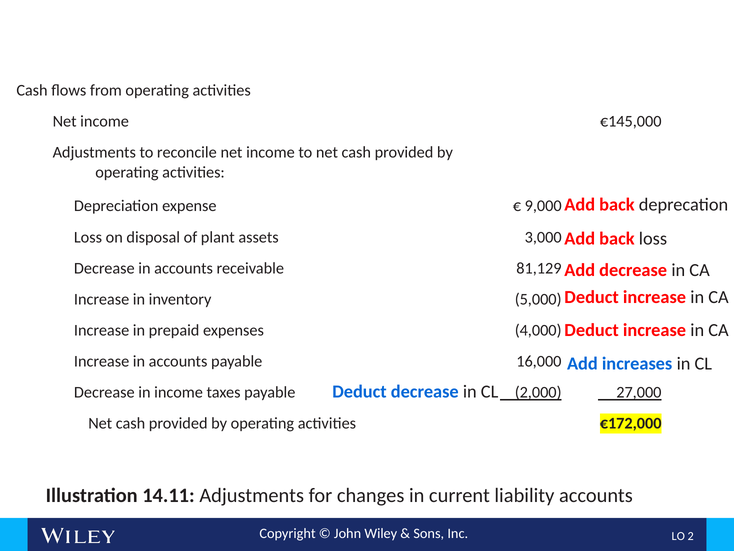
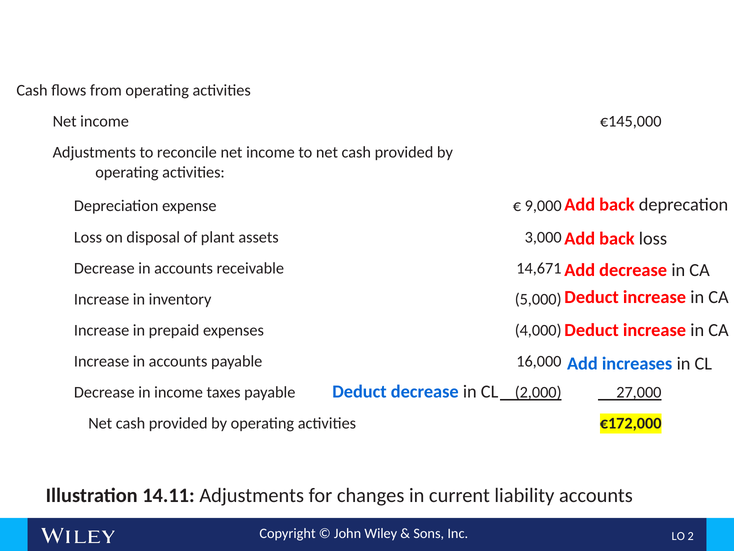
81,129: 81,129 -> 14,671
